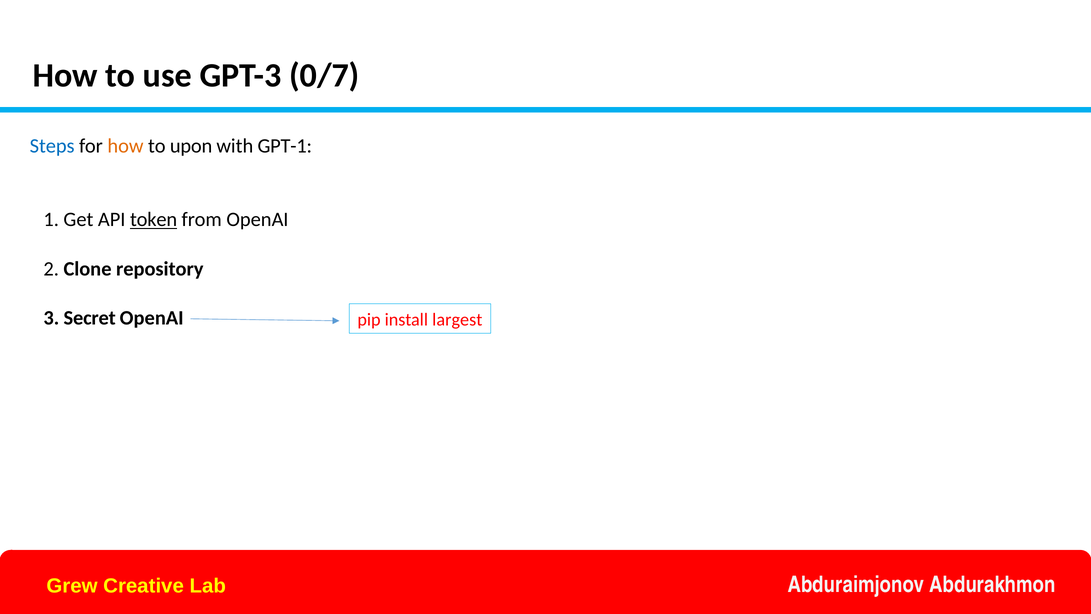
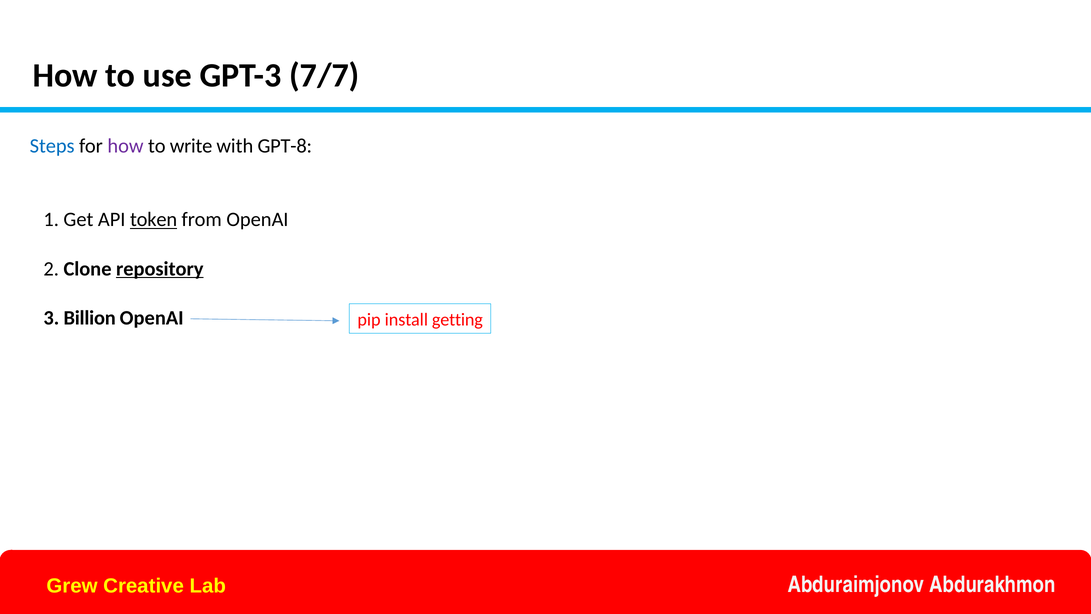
0/7: 0/7 -> 7/7
how at (125, 146) colour: orange -> purple
upon: upon -> write
GPT-1: GPT-1 -> GPT-8
repository underline: none -> present
Secret: Secret -> Billion
largest: largest -> getting
